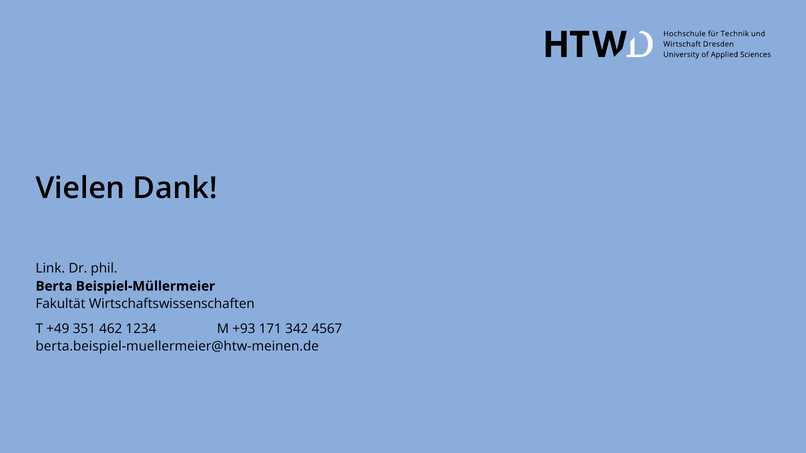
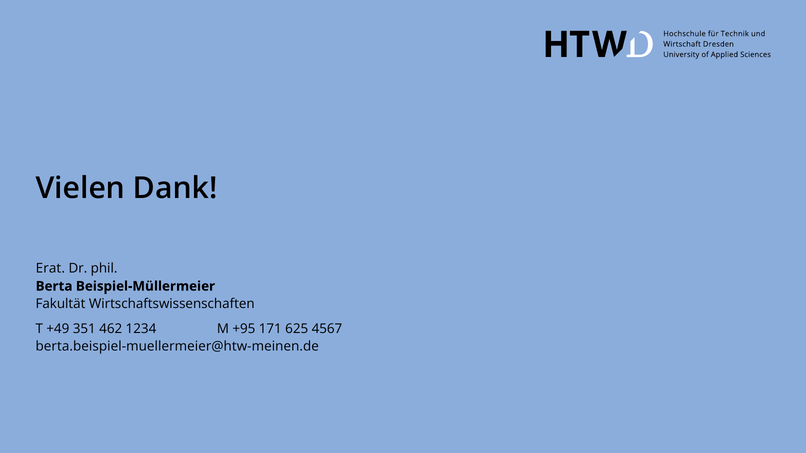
Link: Link -> Erat
+93: +93 -> +95
342: 342 -> 625
